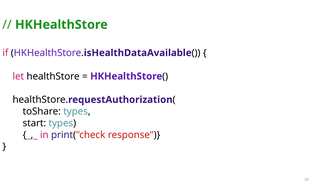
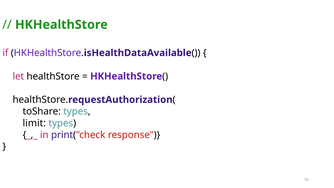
start: start -> limit
